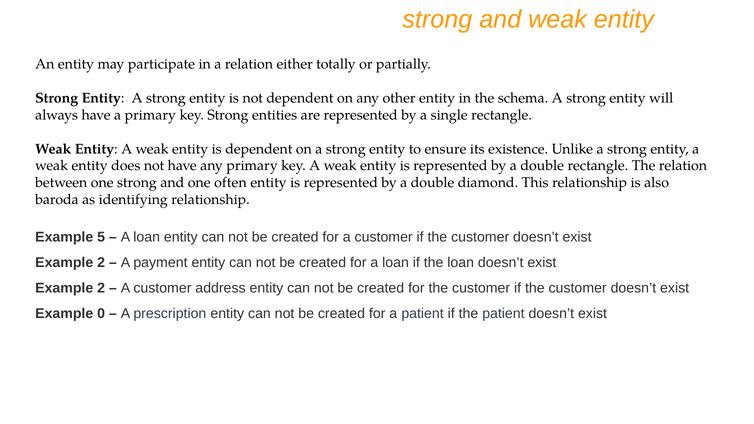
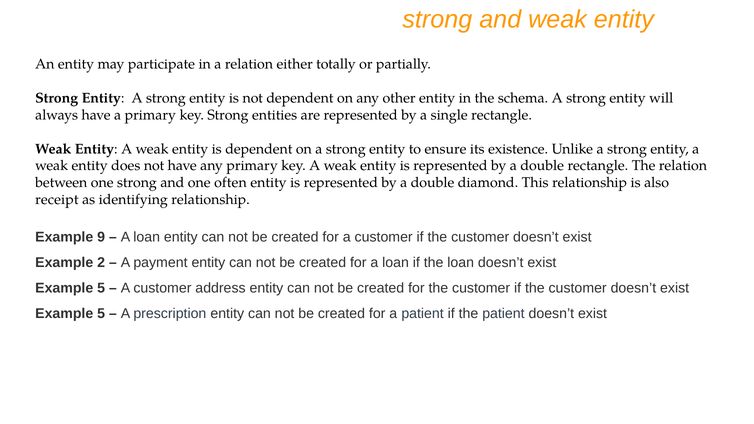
baroda: baroda -> receipt
5: 5 -> 9
2 at (101, 288): 2 -> 5
0 at (101, 314): 0 -> 5
